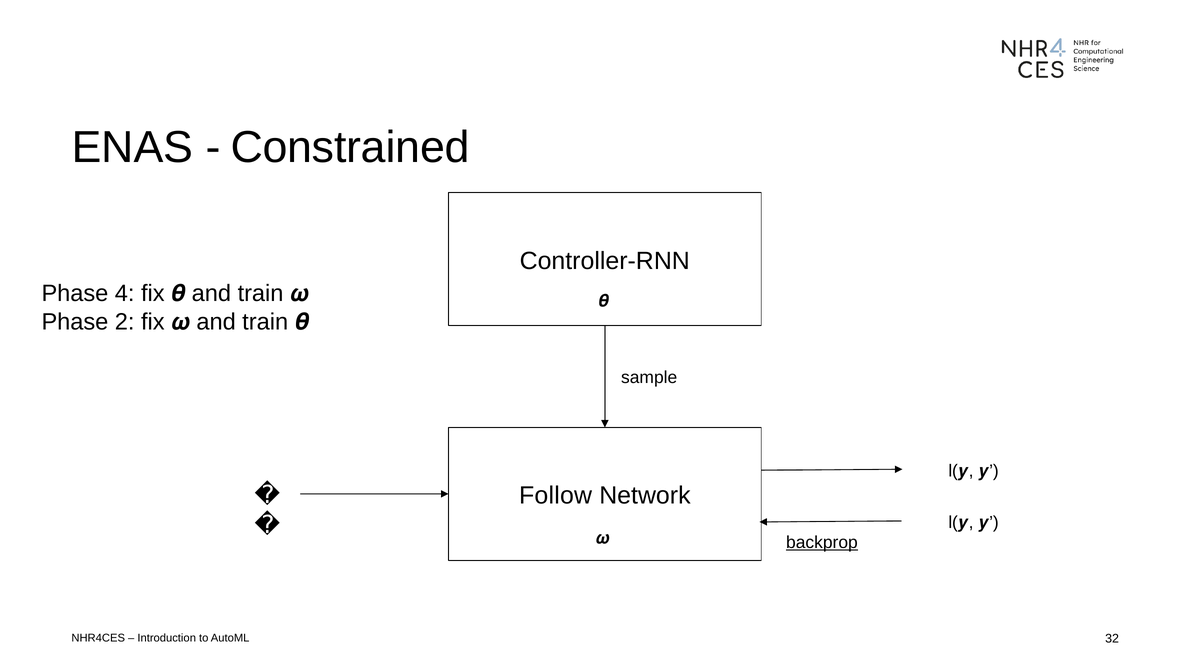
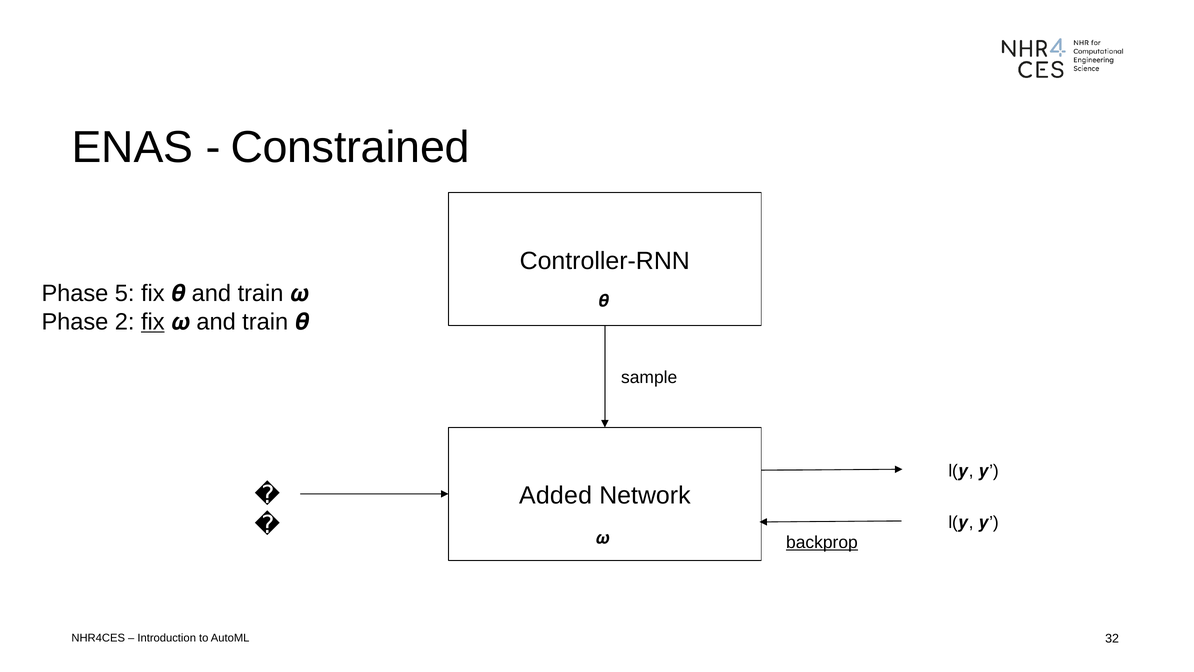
4: 4 -> 5
fix at (153, 322) underline: none -> present
Follow: Follow -> Added
